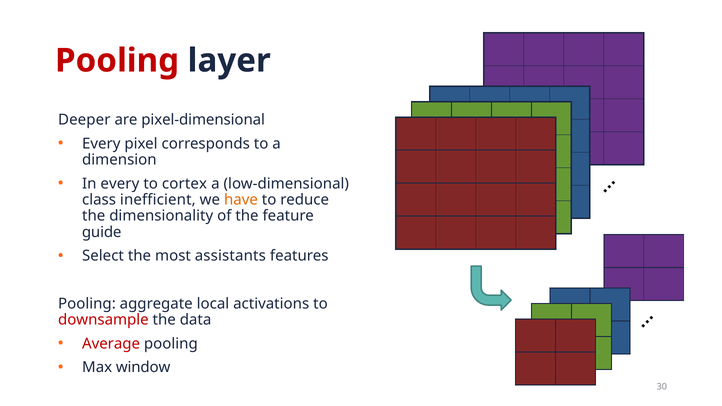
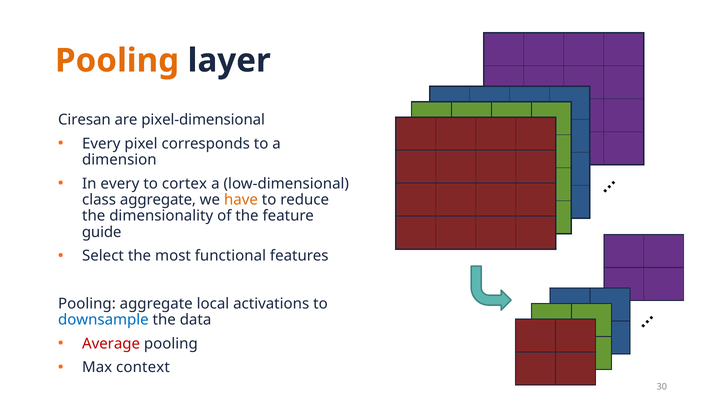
Pooling at (117, 61) colour: red -> orange
Deeper: Deeper -> Ciresan
class inefficient: inefficient -> aggregate
assistants: assistants -> functional
downsample colour: red -> blue
window: window -> context
